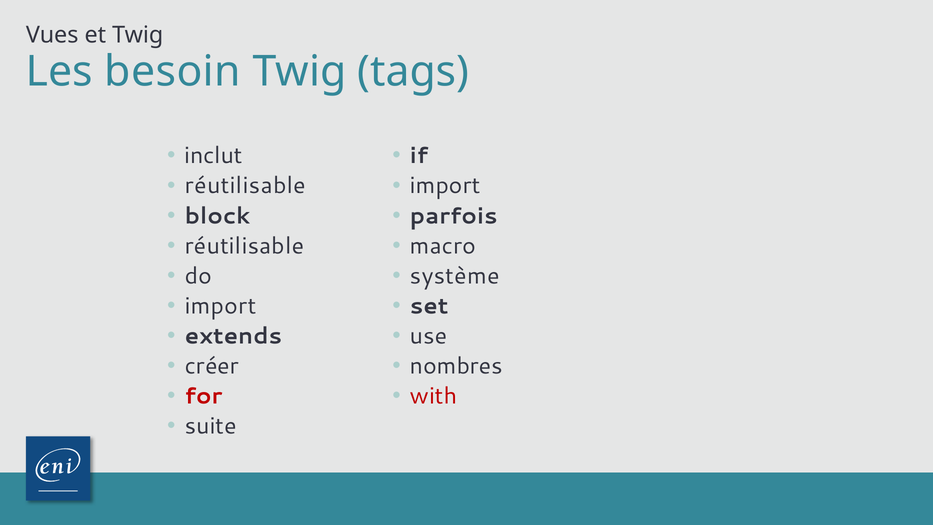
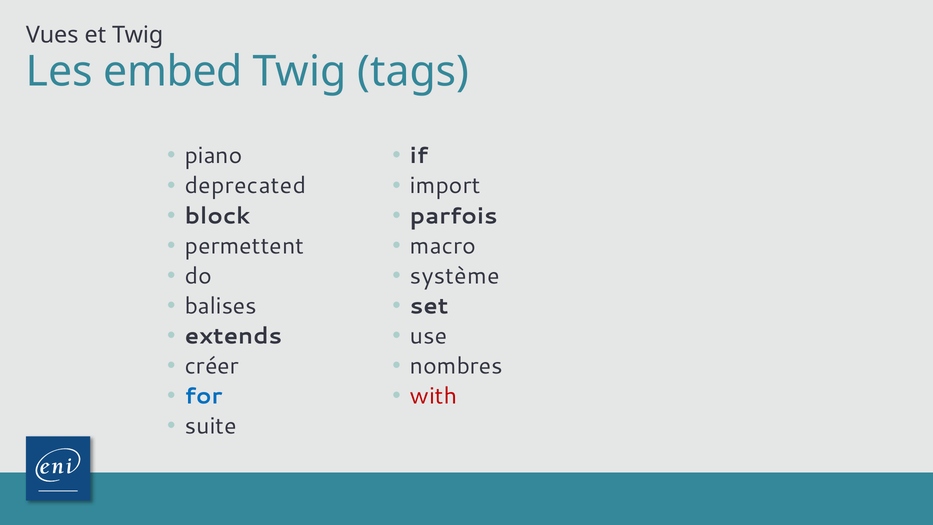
besoin: besoin -> embed
inclut: inclut -> piano
réutilisable at (245, 186): réutilisable -> deprecated
réutilisable at (244, 246): réutilisable -> permettent
import at (221, 306): import -> balises
for colour: red -> blue
